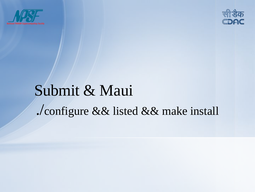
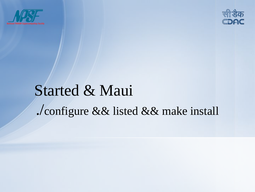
Submit: Submit -> Started
